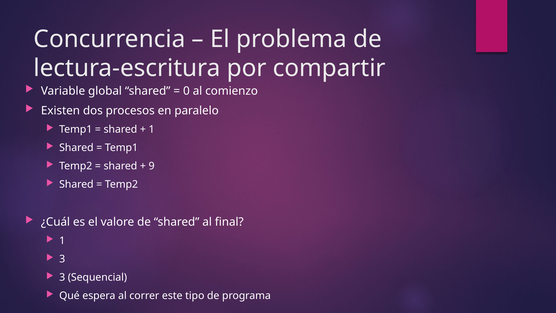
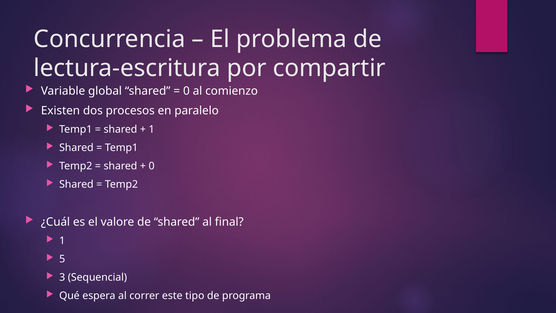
9 at (152, 166): 9 -> 0
3 at (62, 259): 3 -> 5
